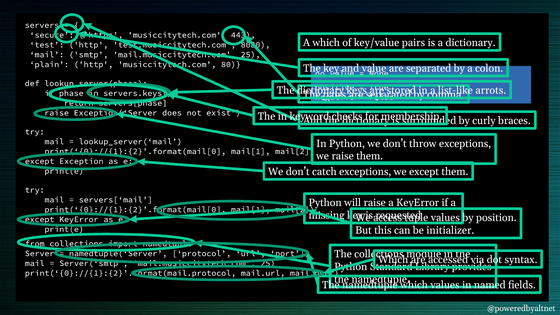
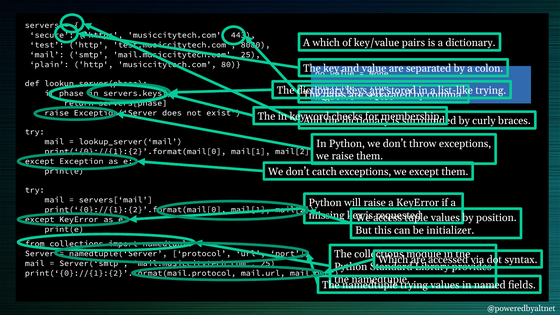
arrots at (491, 90): arrots -> trying
which at (414, 285): which -> trying
